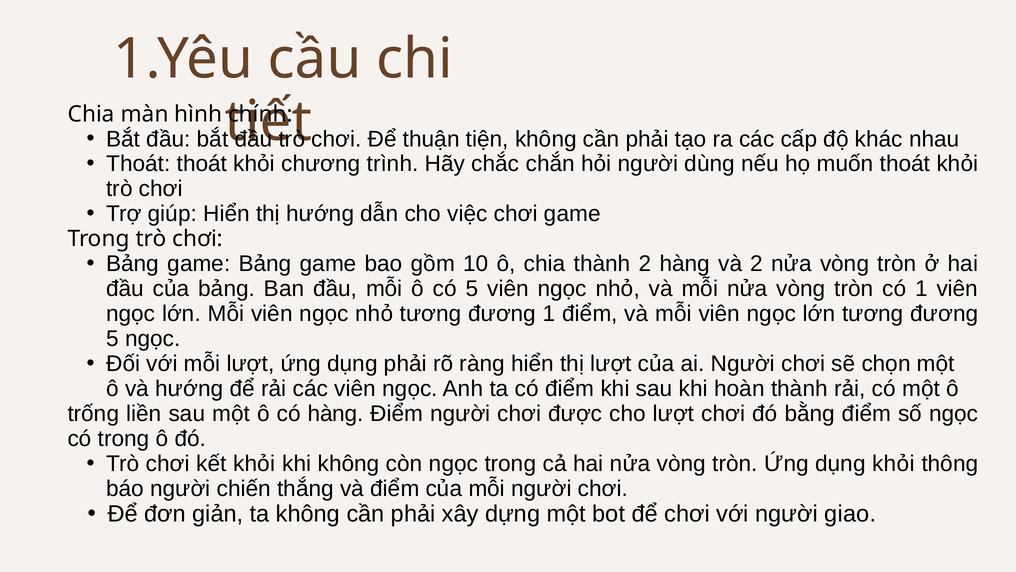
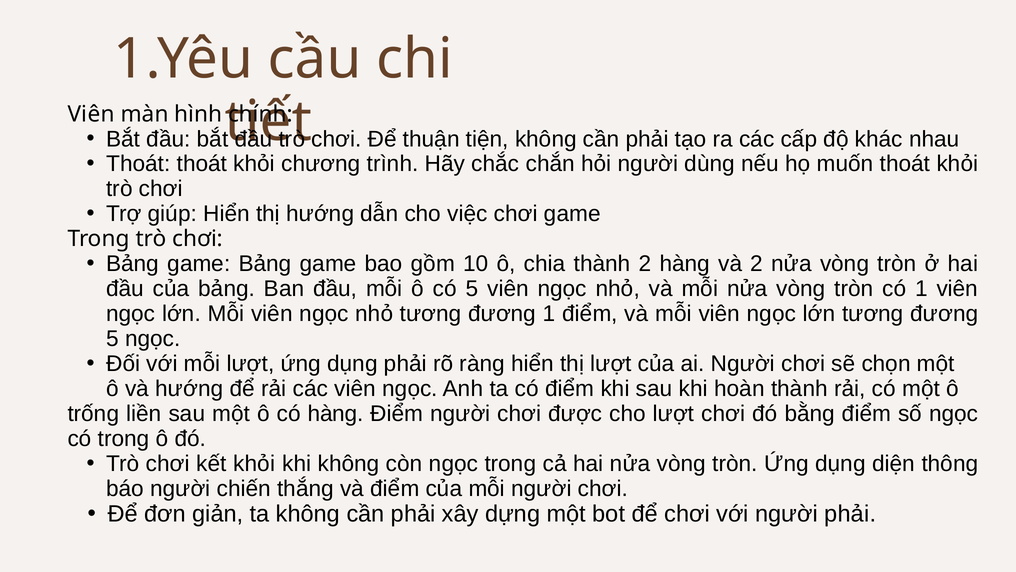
Chia at (91, 114): Chia -> Viên
dụng khỏi: khỏi -> diện
người giao: giao -> phải
